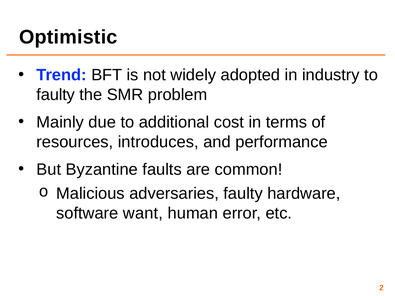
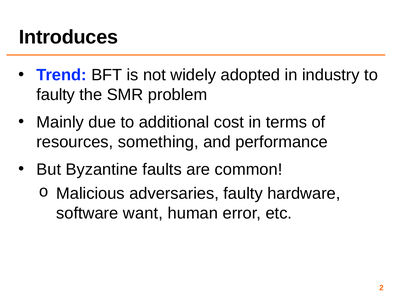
Optimistic: Optimistic -> Introduces
introduces: introduces -> something
